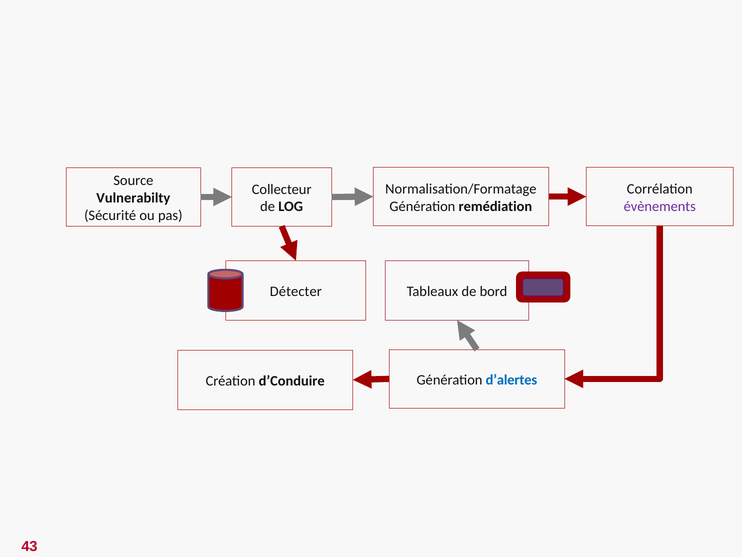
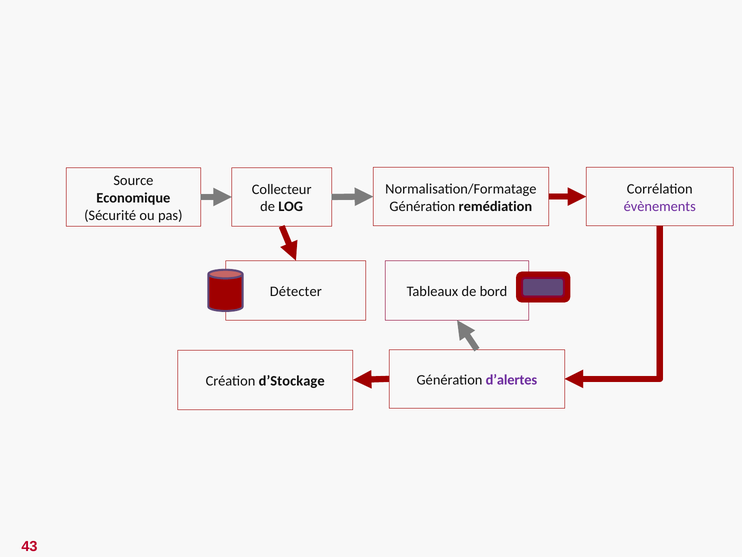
Vulnerabilty: Vulnerabilty -> Economique
d’alertes colour: blue -> purple
d’Conduire: d’Conduire -> d’Stockage
